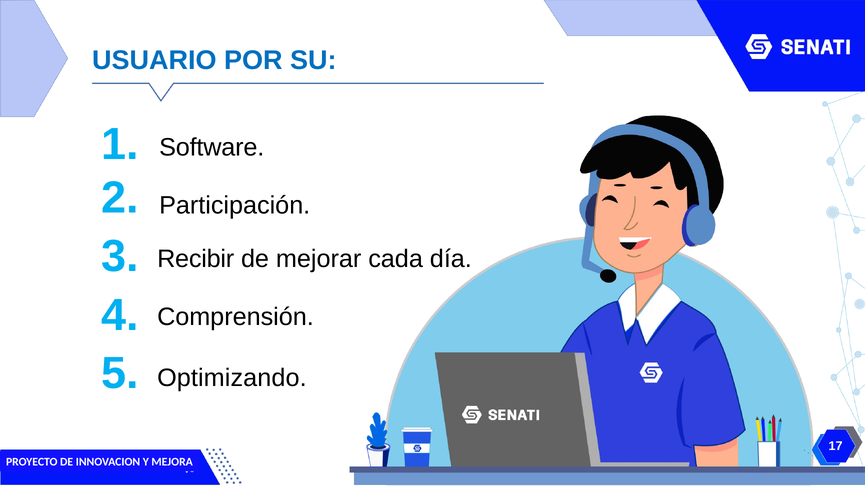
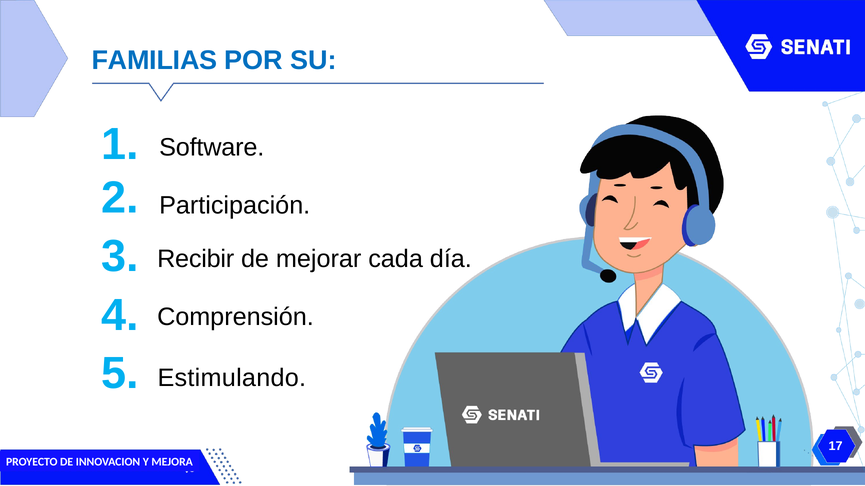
USUARIO: USUARIO -> FAMILIAS
Optimizando: Optimizando -> Estimulando
